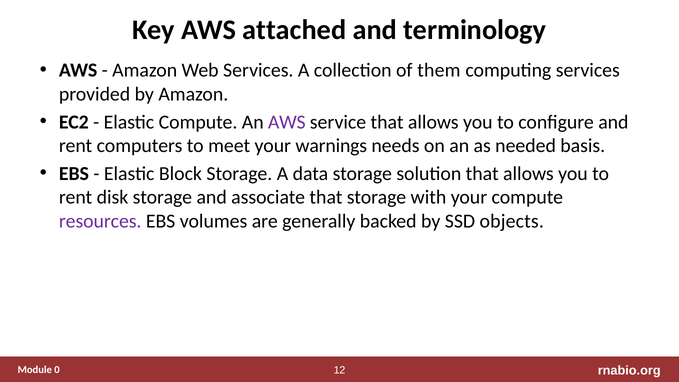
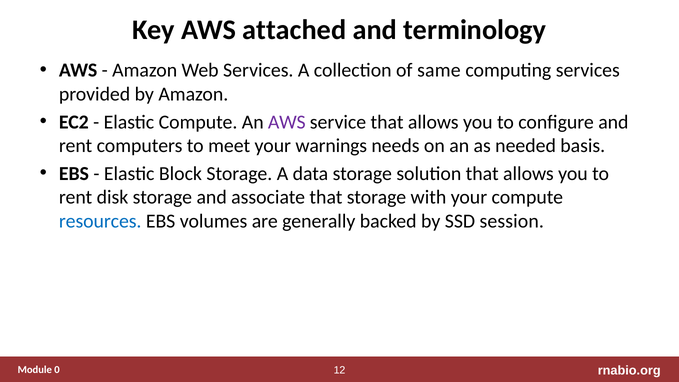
them: them -> same
resources colour: purple -> blue
objects: objects -> session
